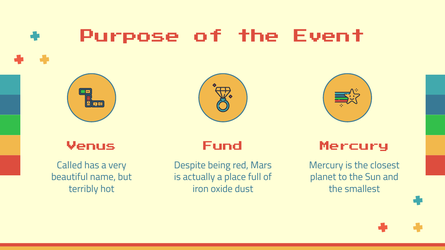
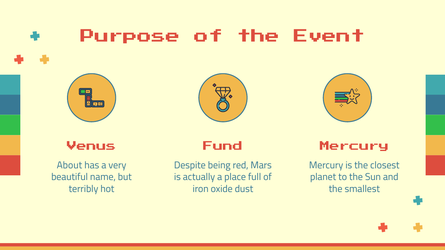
Called: Called -> About
